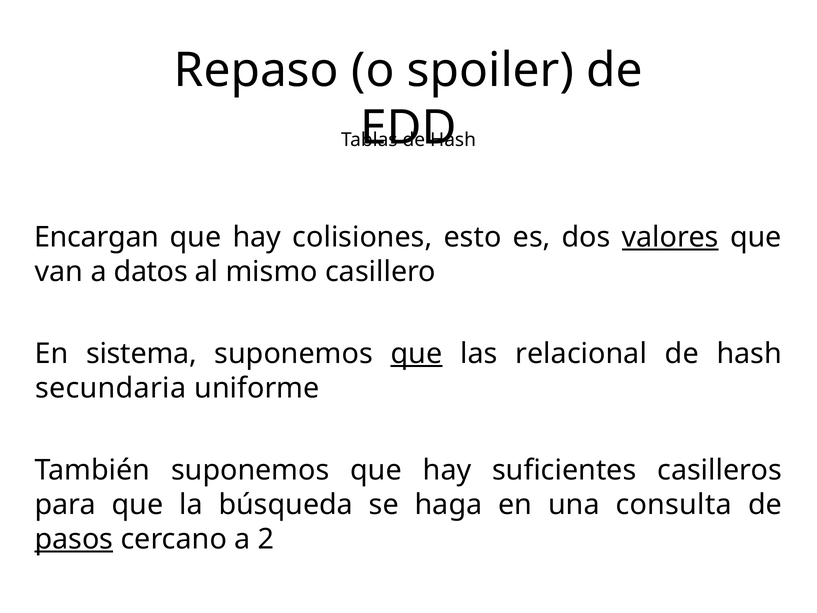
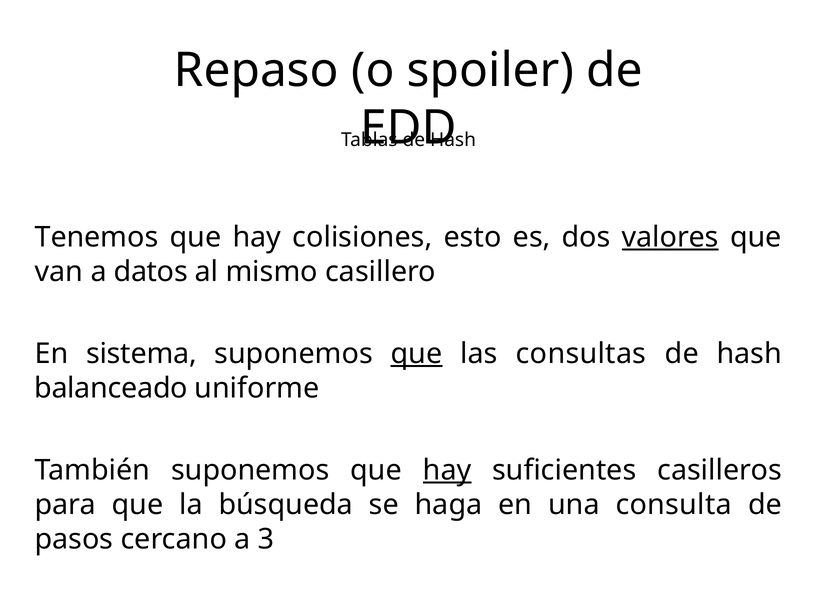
Encargan: Encargan -> Tenemos
relacional: relacional -> consultas
secundaria: secundaria -> balanceado
hay at (447, 470) underline: none -> present
pasos underline: present -> none
2: 2 -> 3
